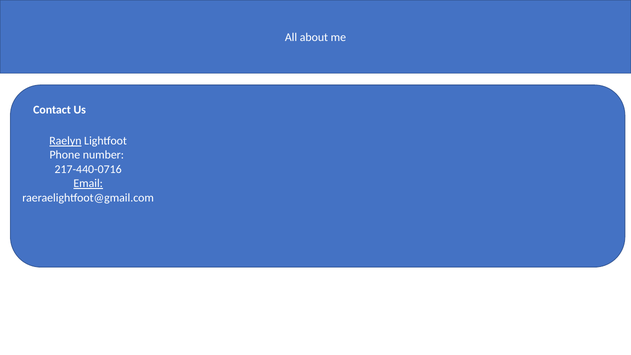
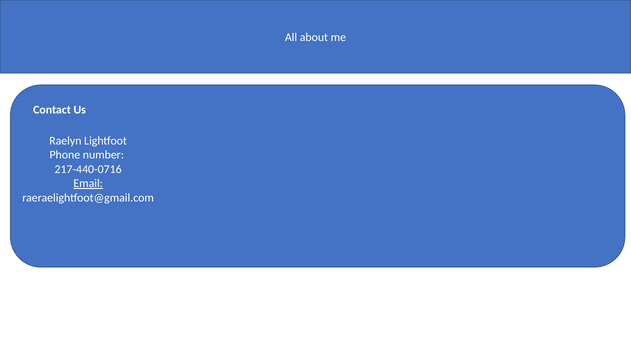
Raelyn underline: present -> none
